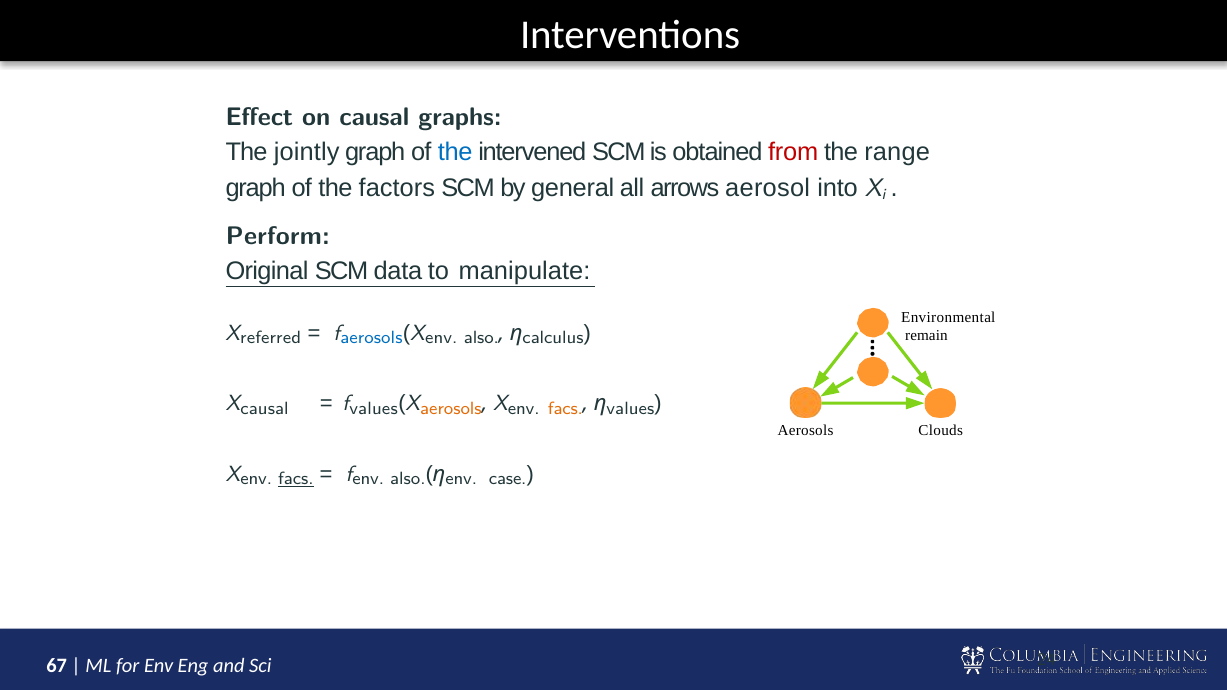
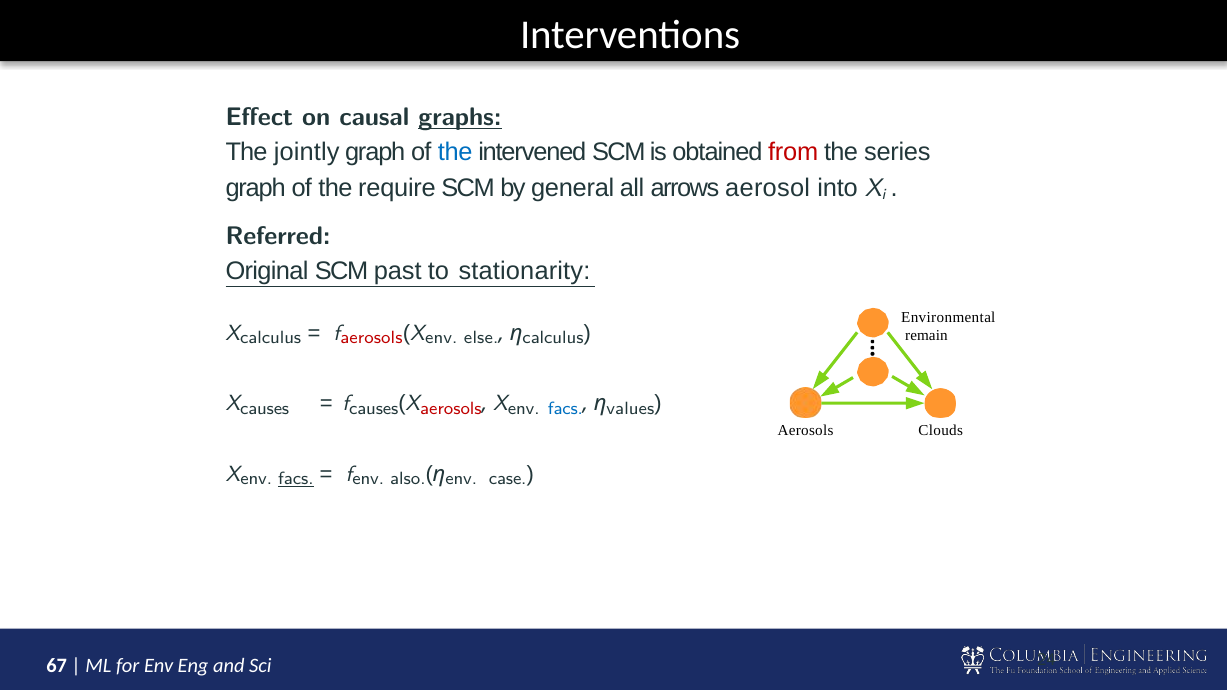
graphs underline: none -> present
range: range -> series
factors: factors -> require
Perform: Perform -> Referred
data: data -> past
manipulate: manipulate -> stationarity
referred at (271, 338): referred -> calculus
aerosols at (371, 338) colour: blue -> red
also at (481, 338): also -> else
causal at (265, 408): causal -> causes
values at (374, 408): values -> causes
aerosols at (451, 408) colour: orange -> red
facs at (565, 408) colour: orange -> blue
